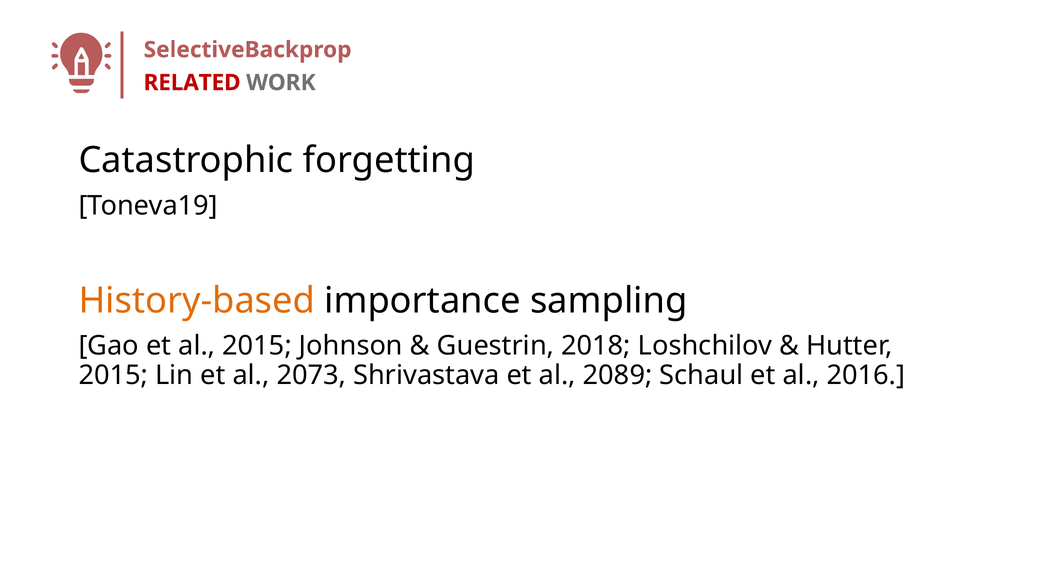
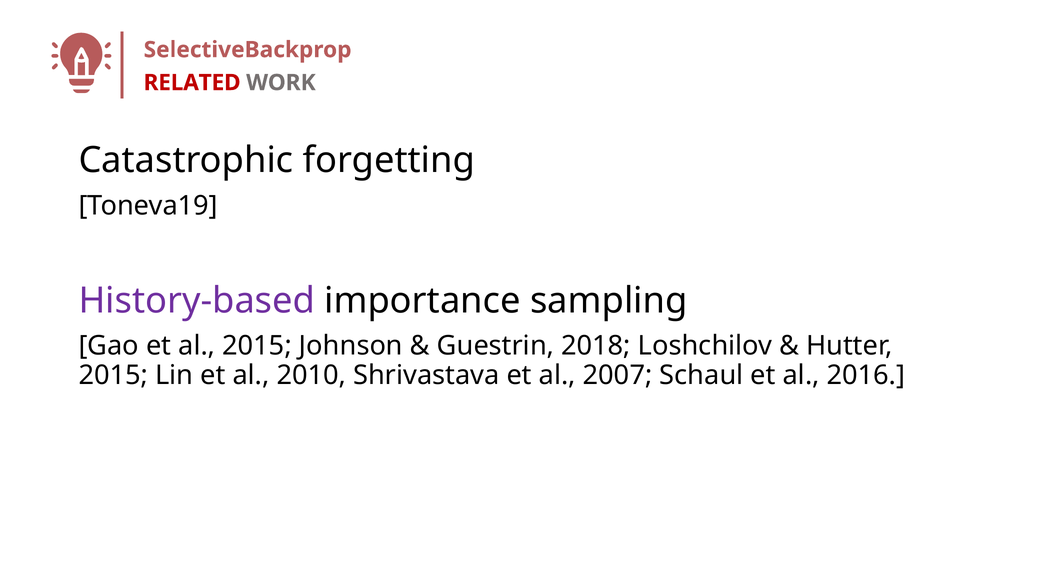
History-based colour: orange -> purple
2073: 2073 -> 2010
2089: 2089 -> 2007
